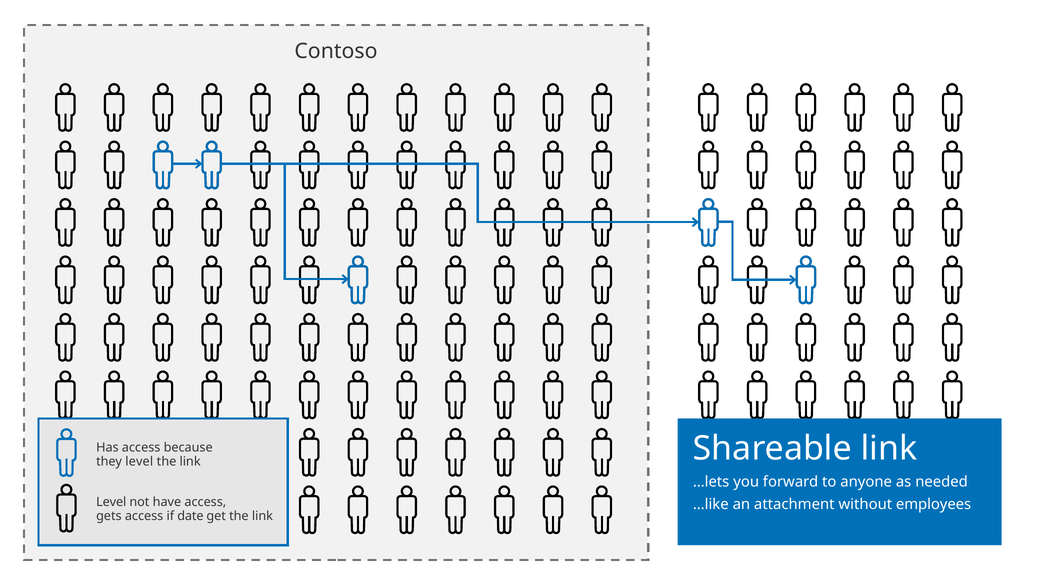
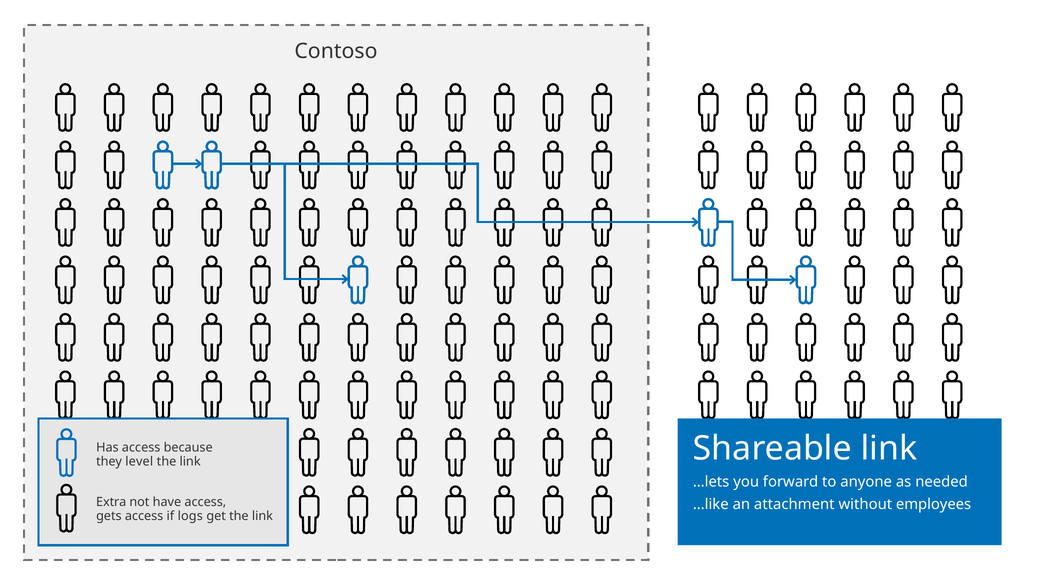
Level at (111, 502): Level -> Extra
date: date -> logs
